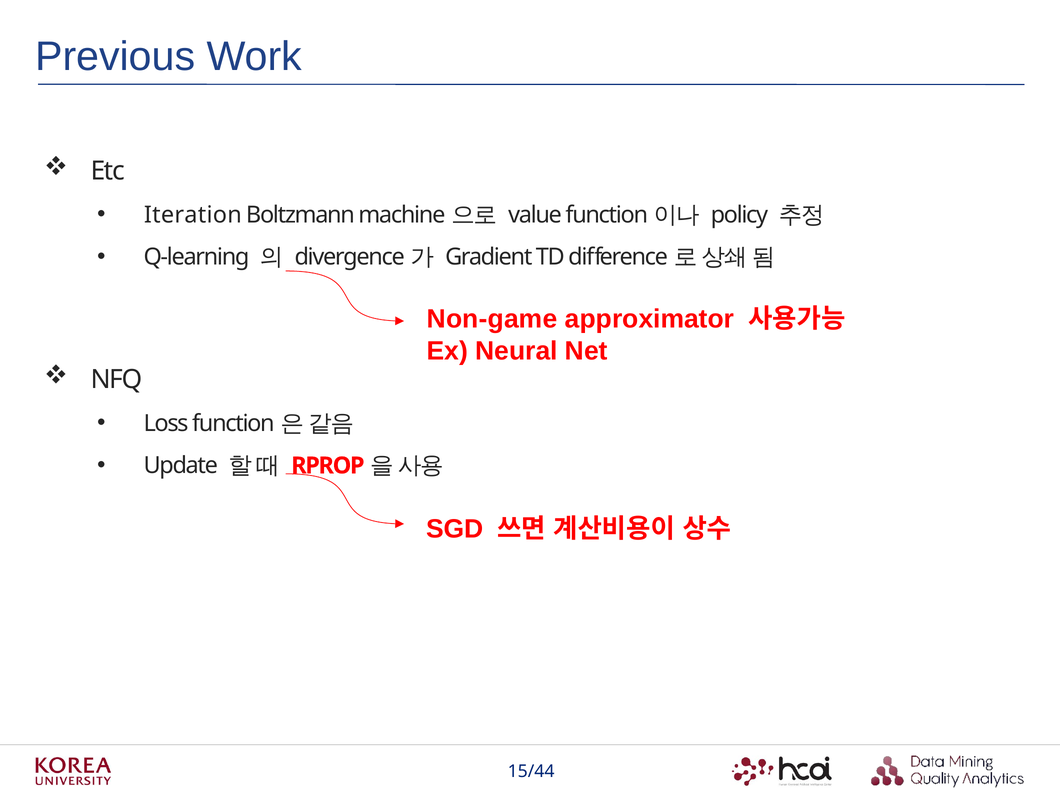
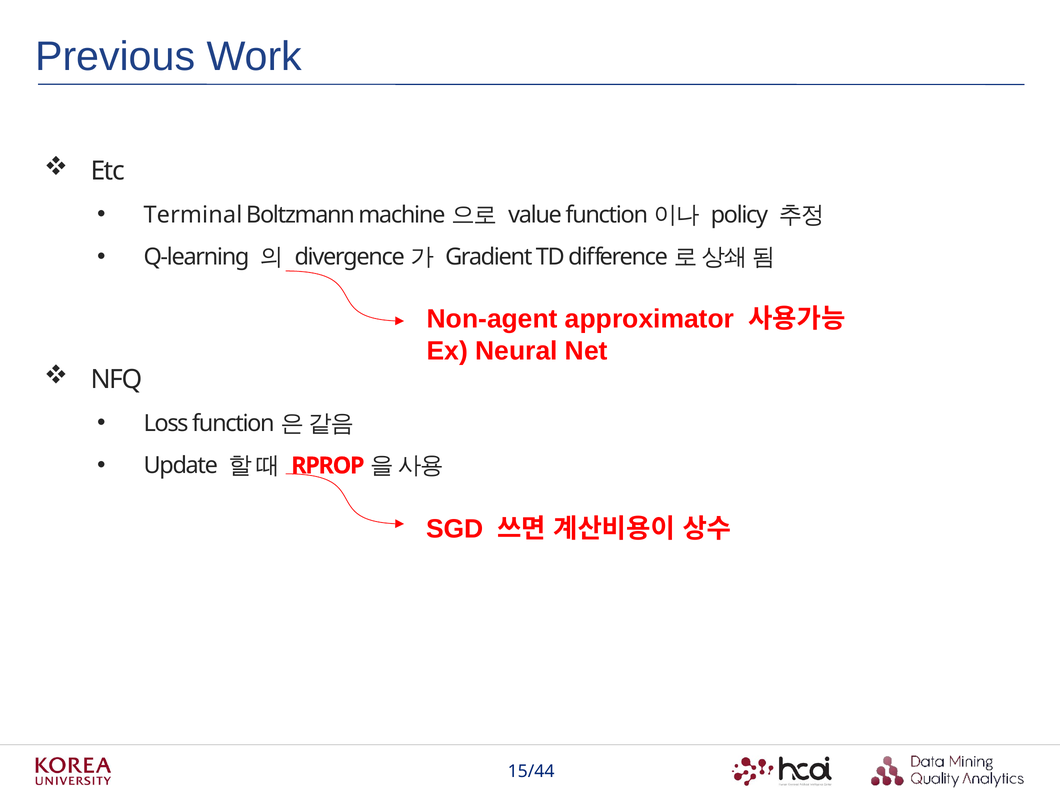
Iteration: Iteration -> Terminal
Non-game: Non-game -> Non-agent
